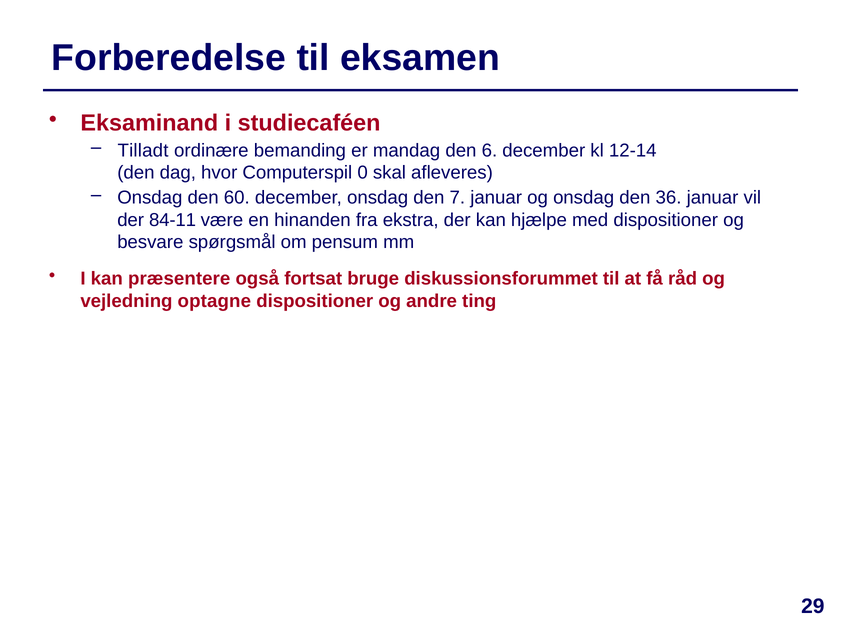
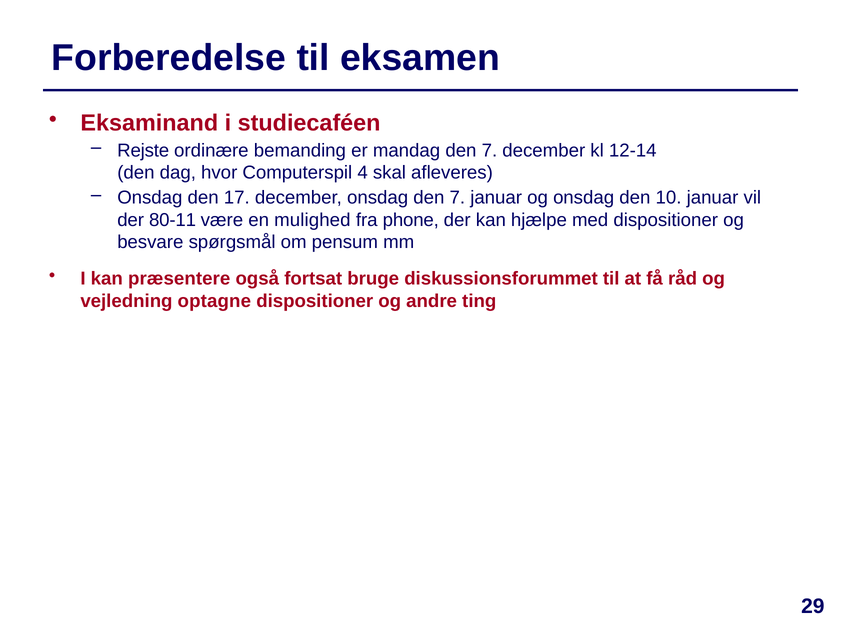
Tilladt: Tilladt -> Rejste
mandag den 6: 6 -> 7
0: 0 -> 4
60: 60 -> 17
36: 36 -> 10
84-11: 84-11 -> 80-11
hinanden: hinanden -> mulighed
ekstra: ekstra -> phone
